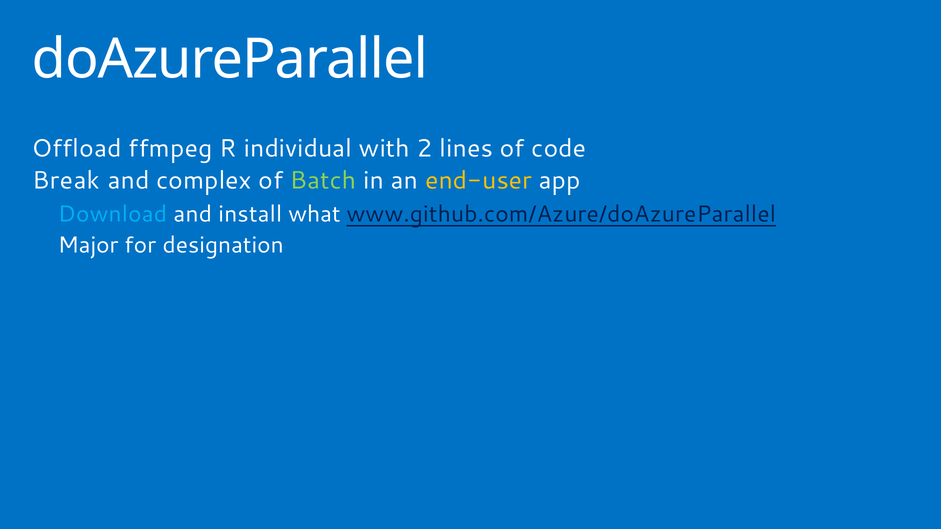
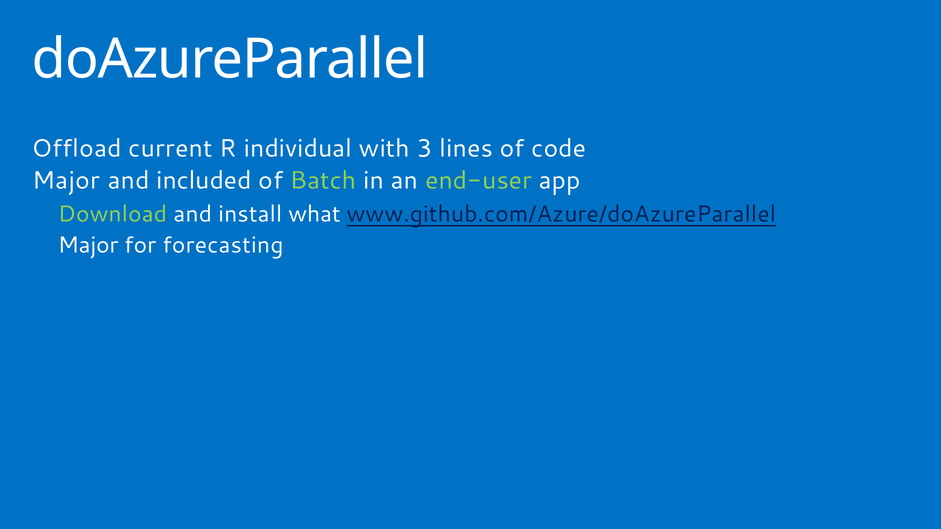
ffmpeg: ffmpeg -> current
2: 2 -> 3
Break at (66, 181): Break -> Major
complex: complex -> included
end-user colour: yellow -> light green
Download colour: light blue -> light green
designation: designation -> forecasting
